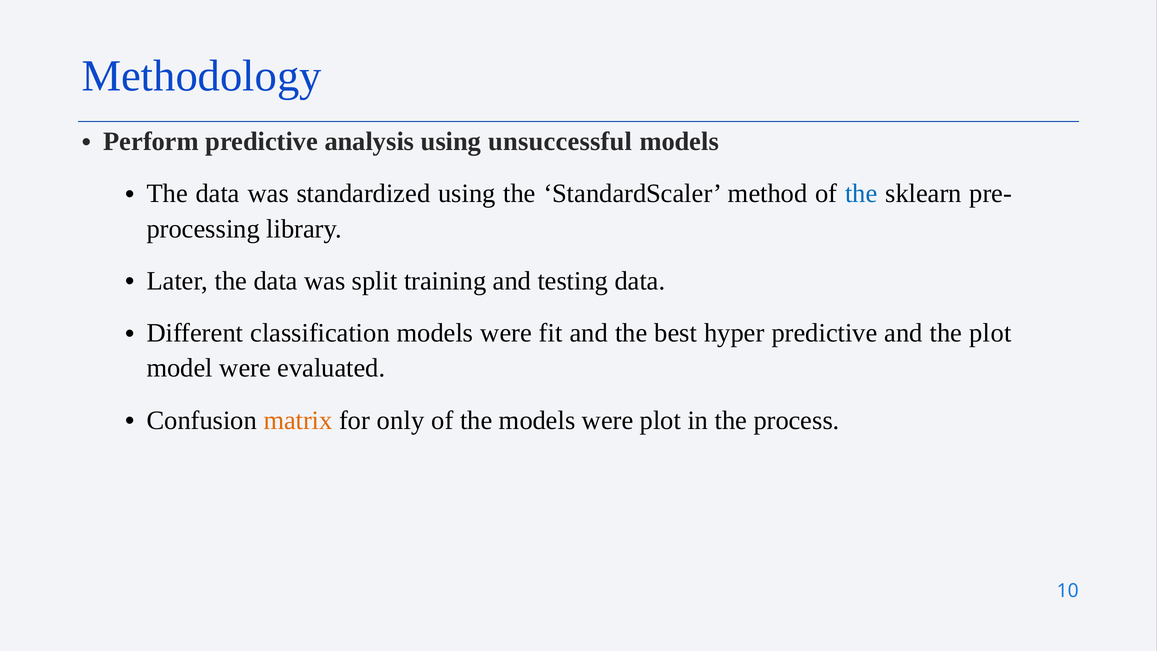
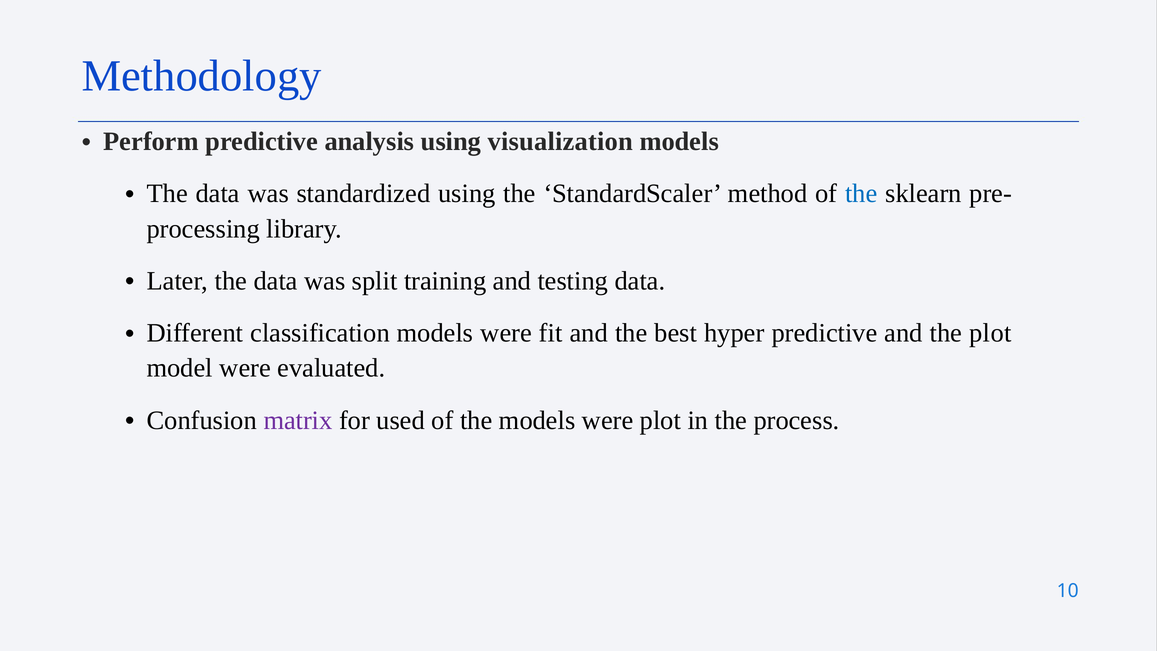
unsuccessful: unsuccessful -> visualization
matrix colour: orange -> purple
only: only -> used
